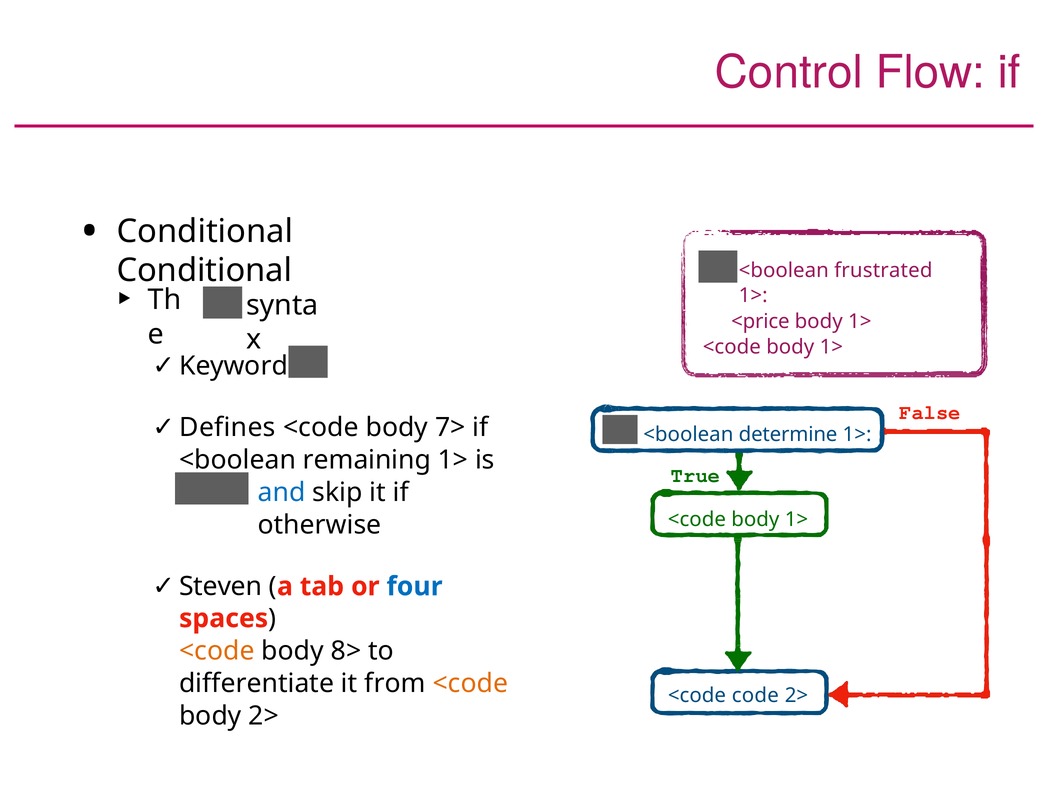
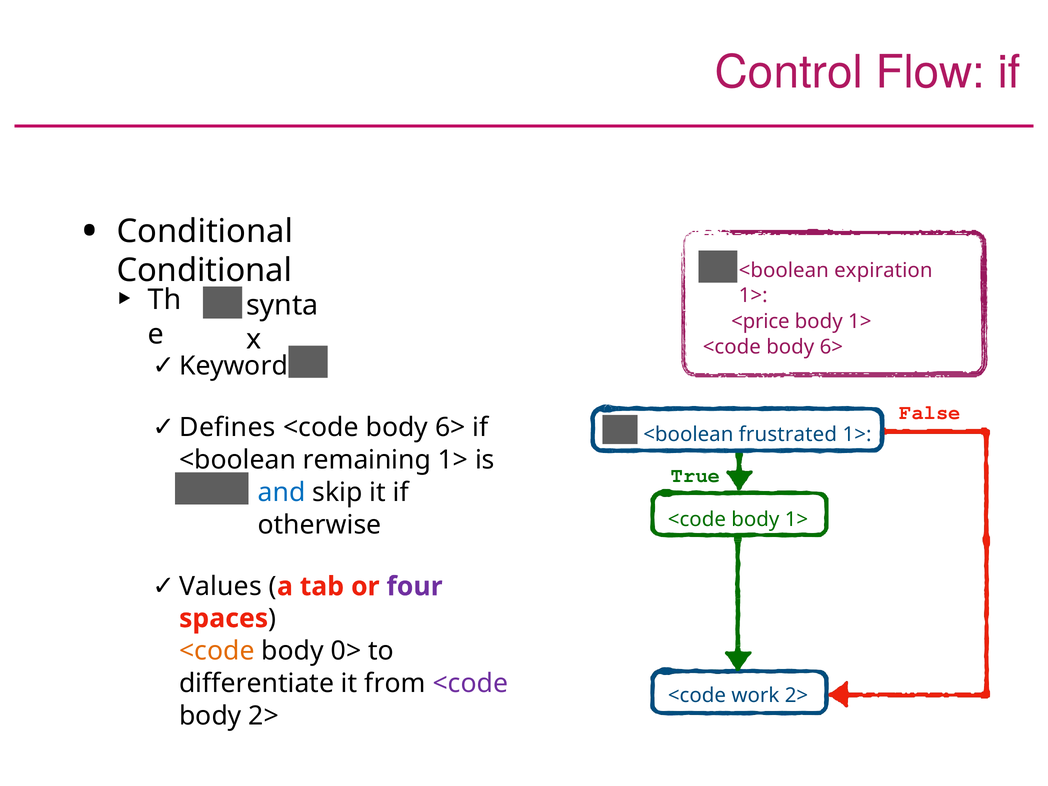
frustrated: frustrated -> expiration
1> at (831, 347): 1> -> 6>
7> at (450, 427): 7> -> 6>
determine: determine -> frustrated
Steven: Steven -> Values
four colour: blue -> purple
8>: 8> -> 0>
<code at (470, 684) colour: orange -> purple
code: code -> work
